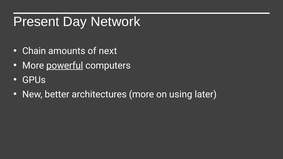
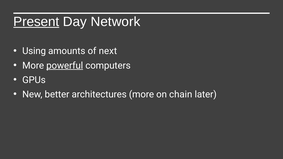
Present underline: none -> present
Chain: Chain -> Using
using: using -> chain
